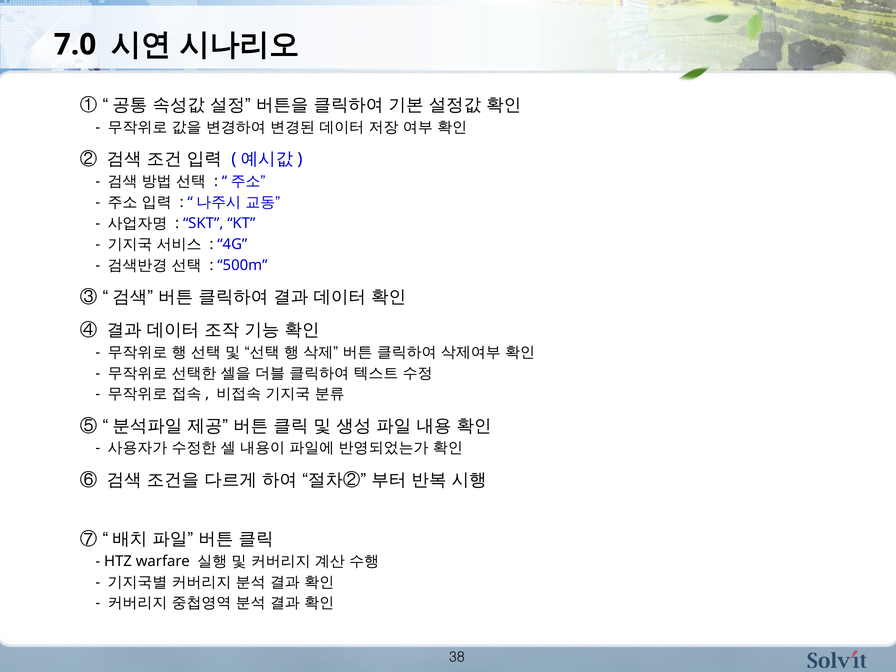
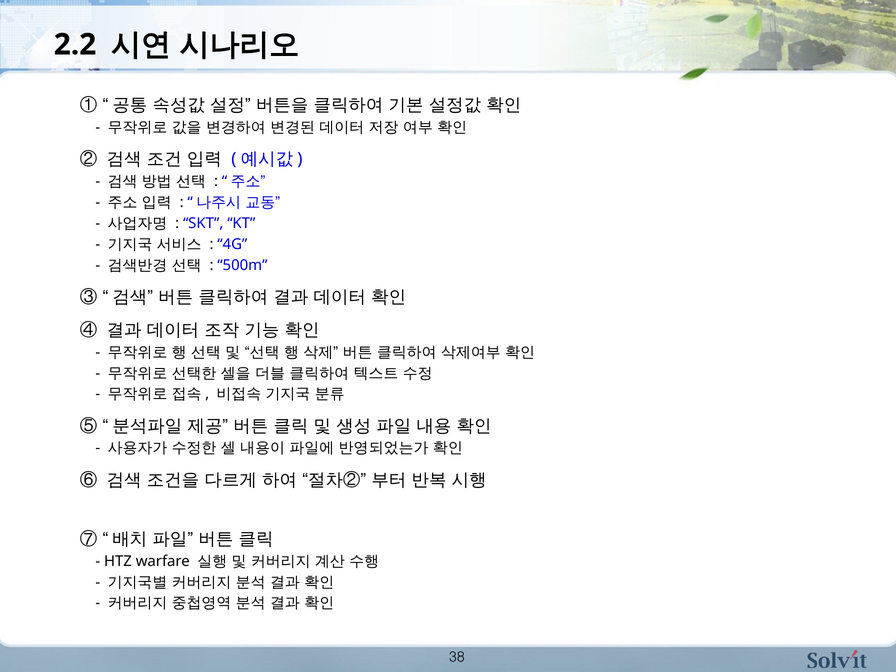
7.0: 7.0 -> 2.2
